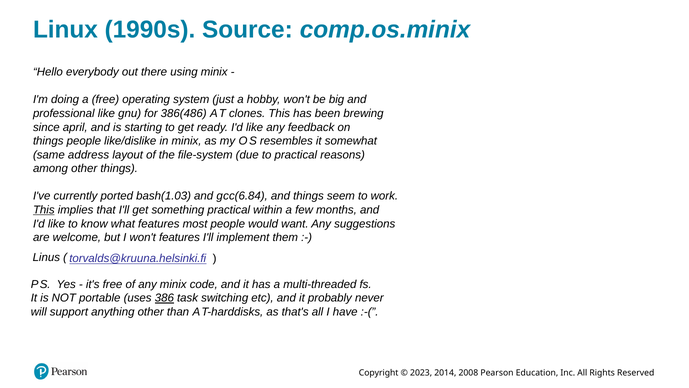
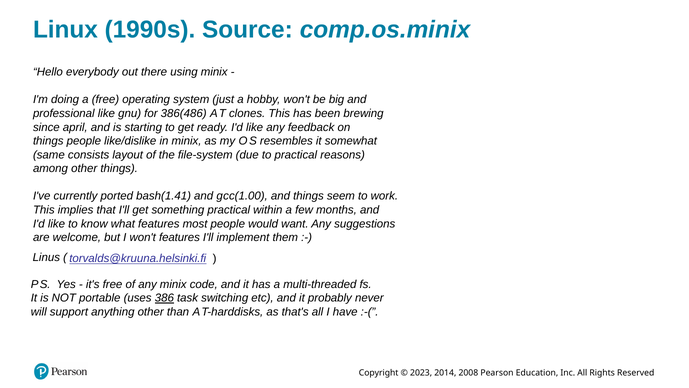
address: address -> consists
bash(1.03: bash(1.03 -> bash(1.41
c(6.84: c(6.84 -> c(1.00
This at (44, 210) underline: present -> none
